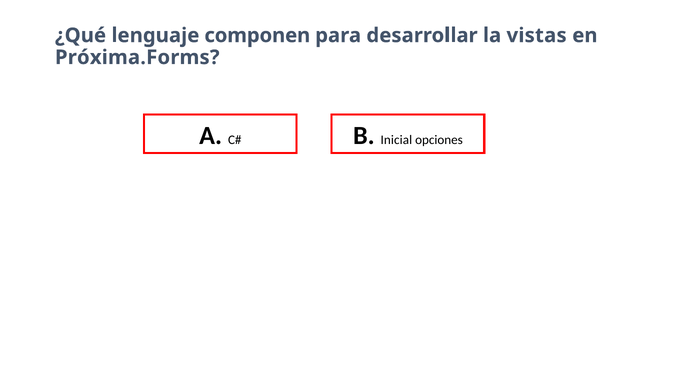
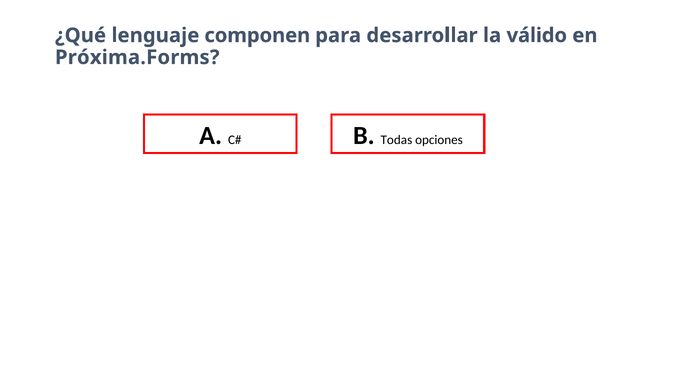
vistas: vistas -> válido
Inicial: Inicial -> Todas
